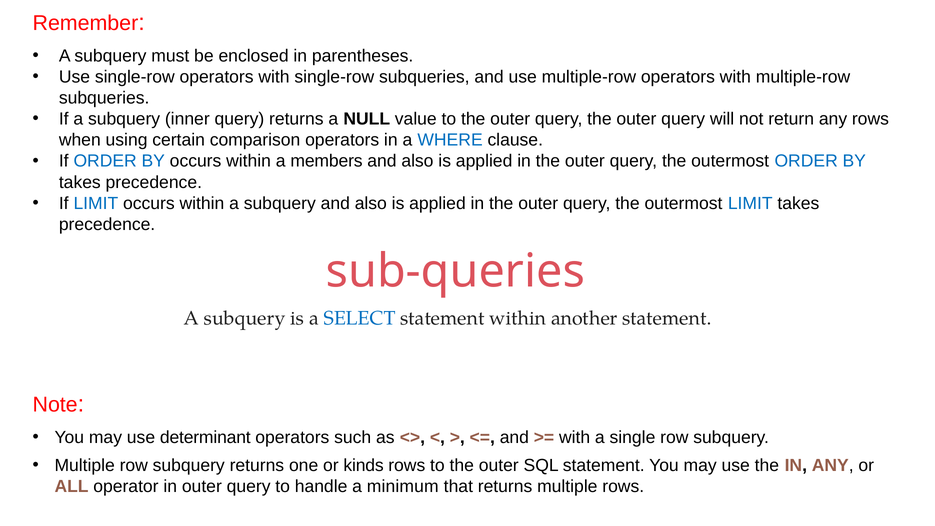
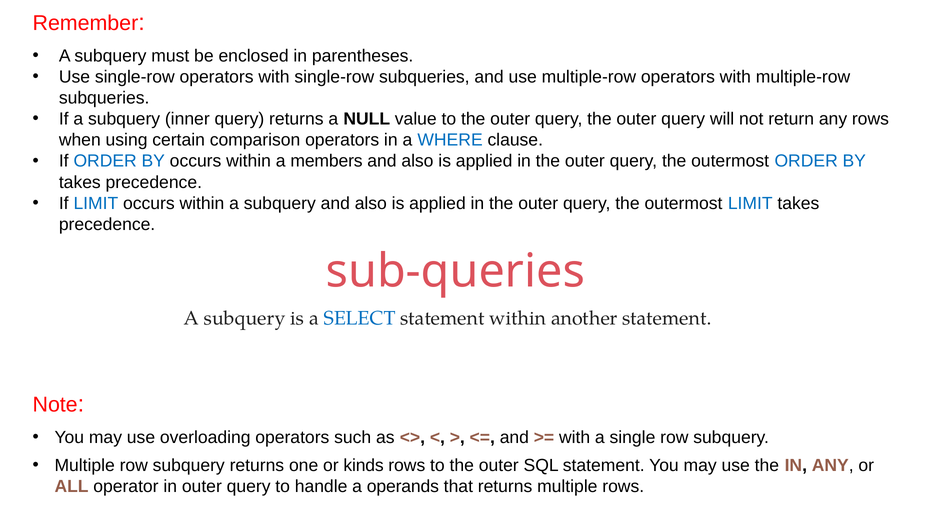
determinant: determinant -> overloading
minimum: minimum -> operands
